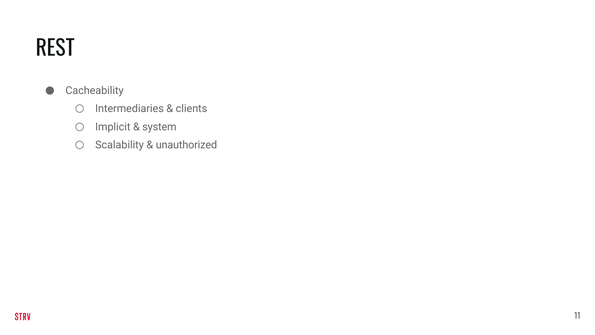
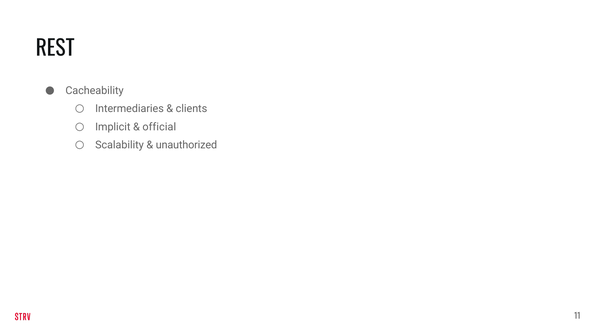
system: system -> official
